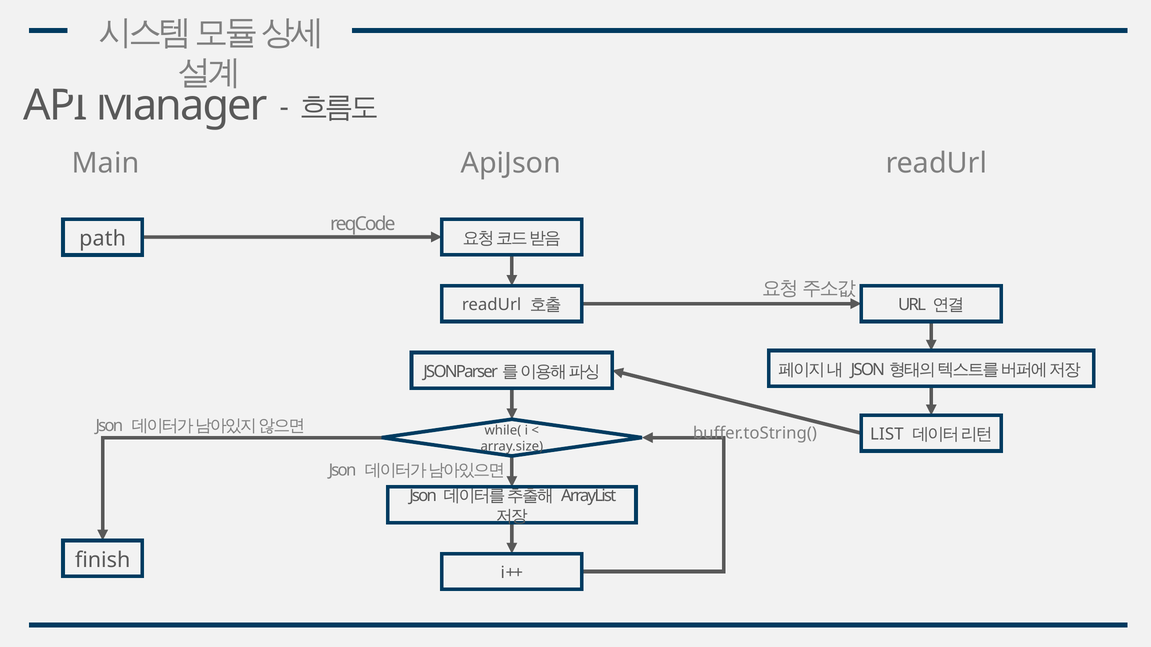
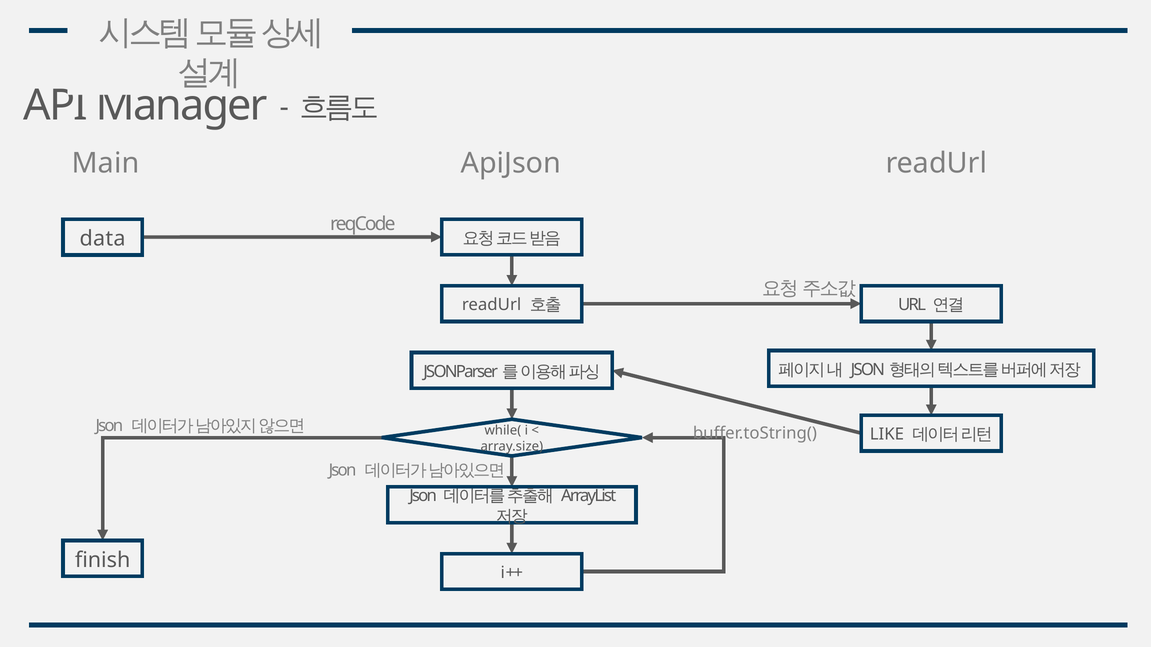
path: path -> data
LIST: LIST -> LIKE
